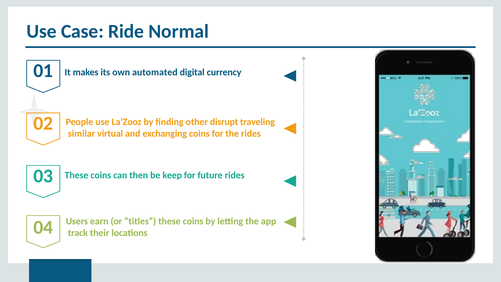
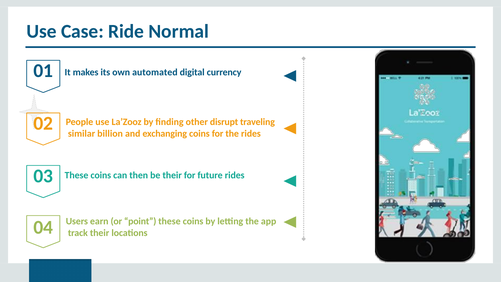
virtual: virtual -> billion
be keep: keep -> their
titles: titles -> point
